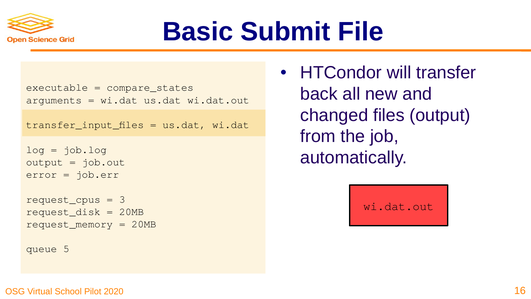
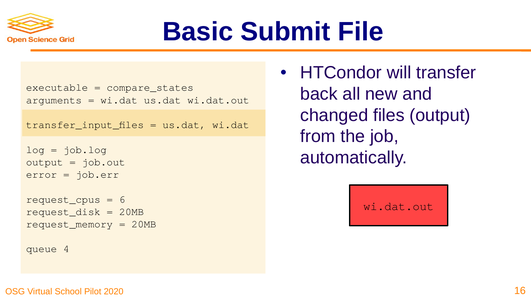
3: 3 -> 6
5: 5 -> 4
